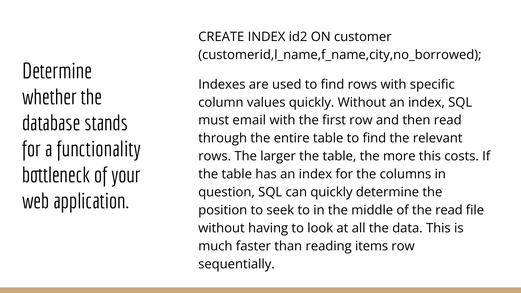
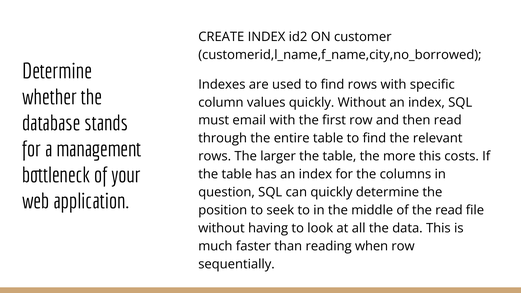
functionality: functionality -> management
items: items -> when
